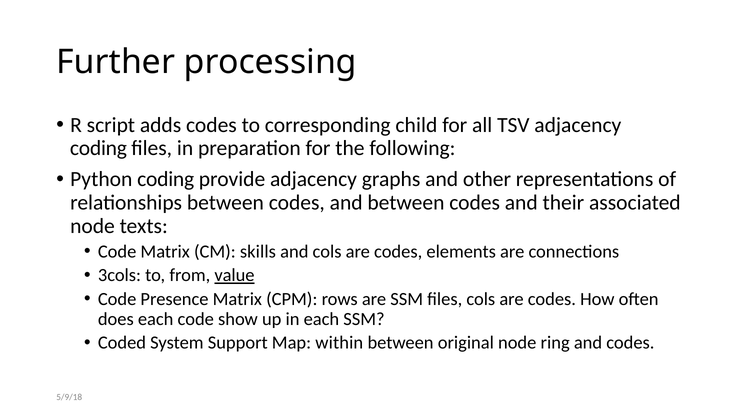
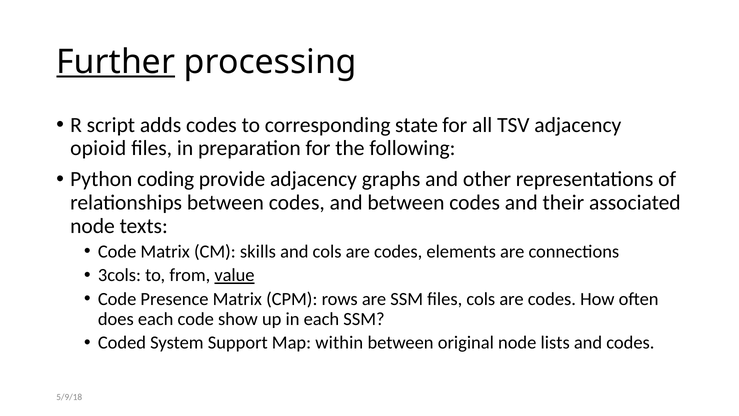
Further underline: none -> present
child: child -> state
coding at (98, 148): coding -> opioid
ring: ring -> lists
